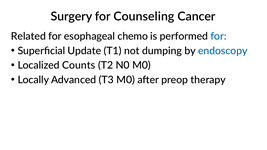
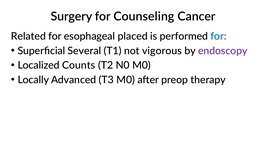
chemo: chemo -> placed
Update: Update -> Several
dumping: dumping -> vigorous
endoscopy colour: blue -> purple
